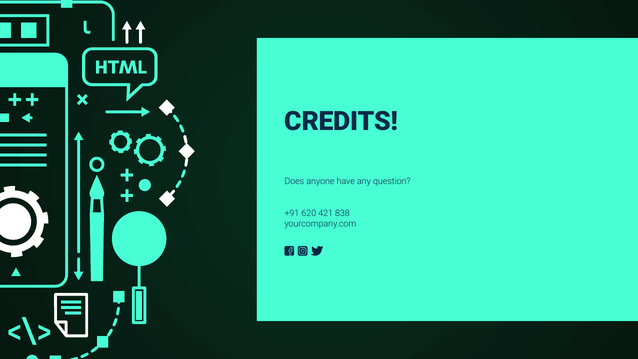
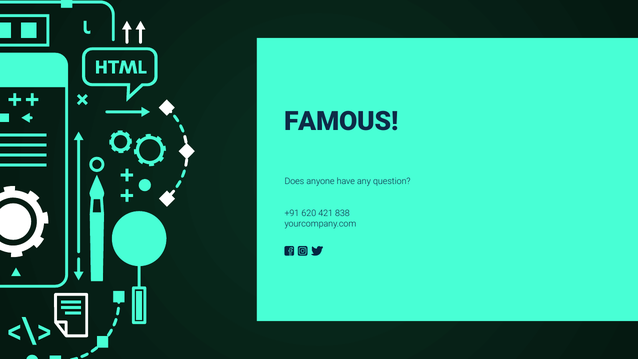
CREDITS: CREDITS -> FAMOUS
